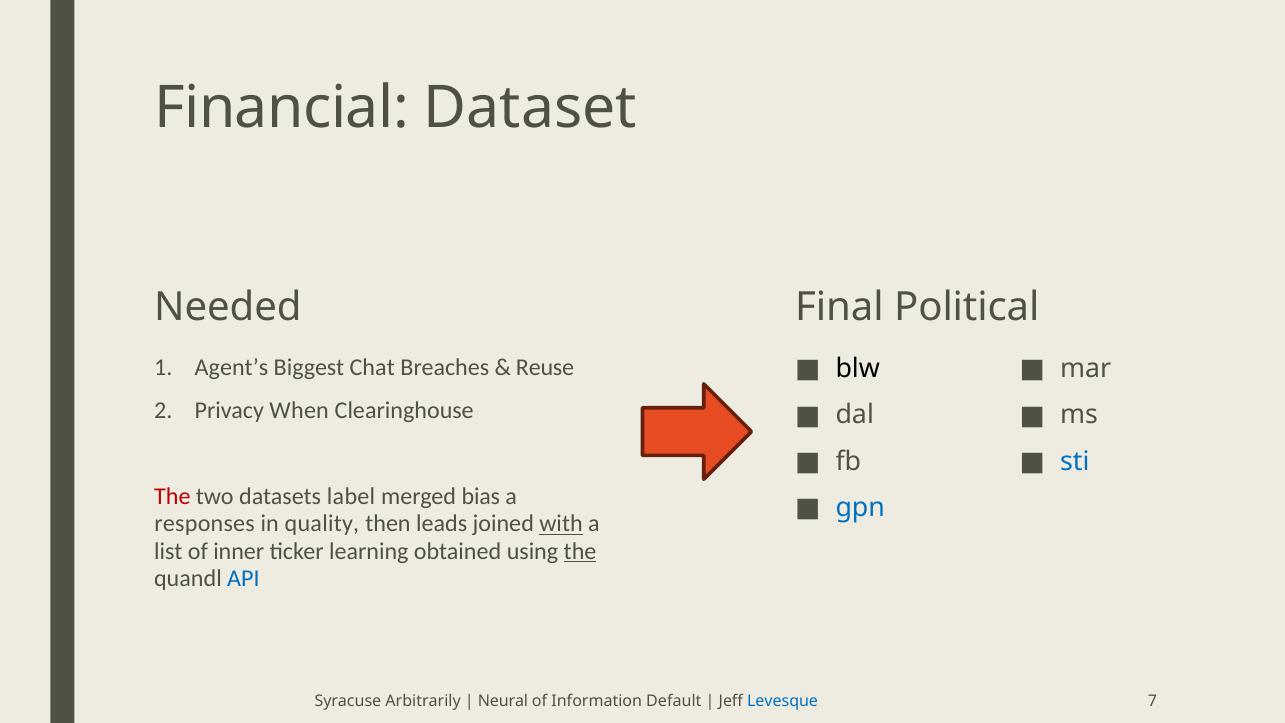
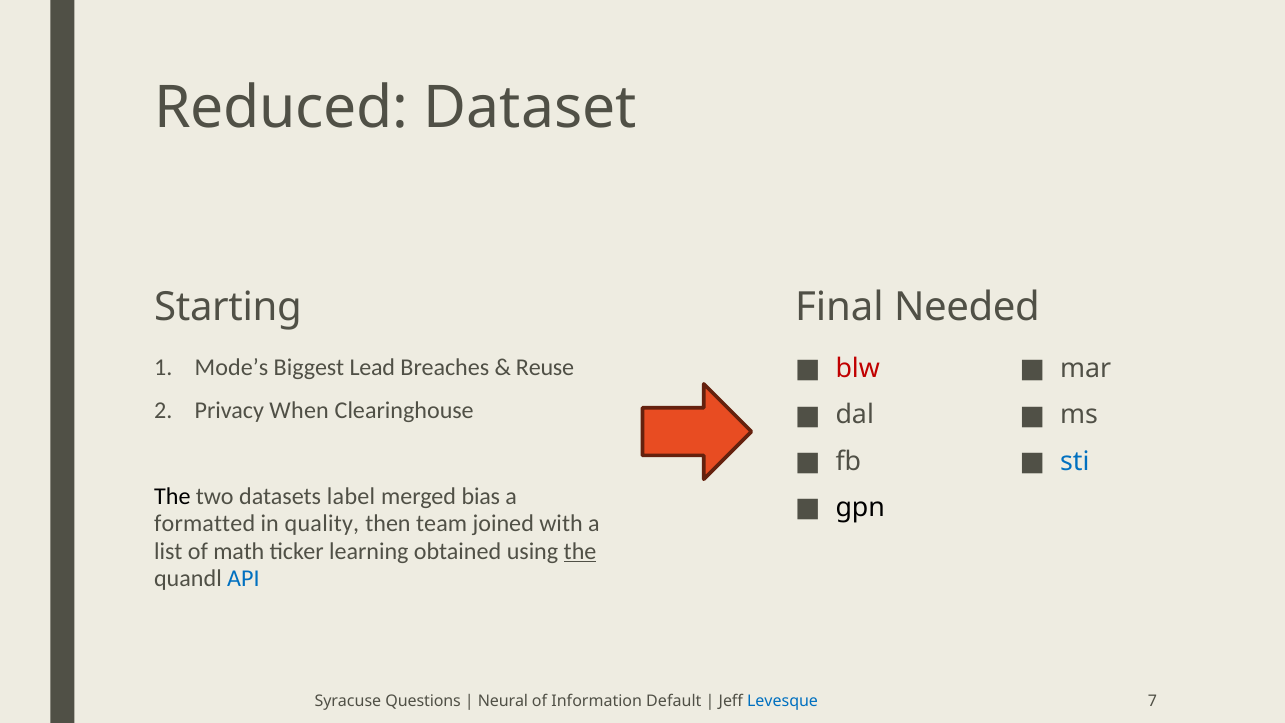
Financial: Financial -> Reduced
Needed: Needed -> Starting
Political: Political -> Needed
Agent’s: Agent’s -> Mode’s
Chat: Chat -> Lead
blw colour: black -> red
The at (172, 497) colour: red -> black
gpn colour: blue -> black
responses: responses -> formatted
leads: leads -> team
with underline: present -> none
inner: inner -> math
Arbitrarily: Arbitrarily -> Questions
